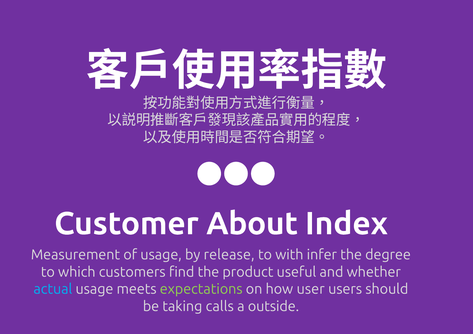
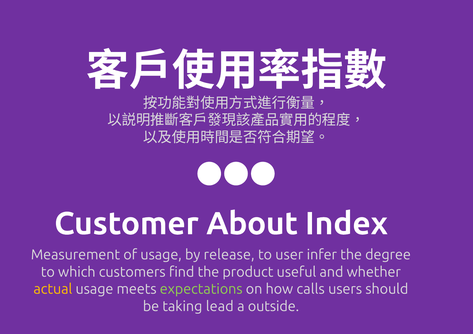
with: with -> user
actual colour: light blue -> yellow
user: user -> calls
calls: calls -> lead
